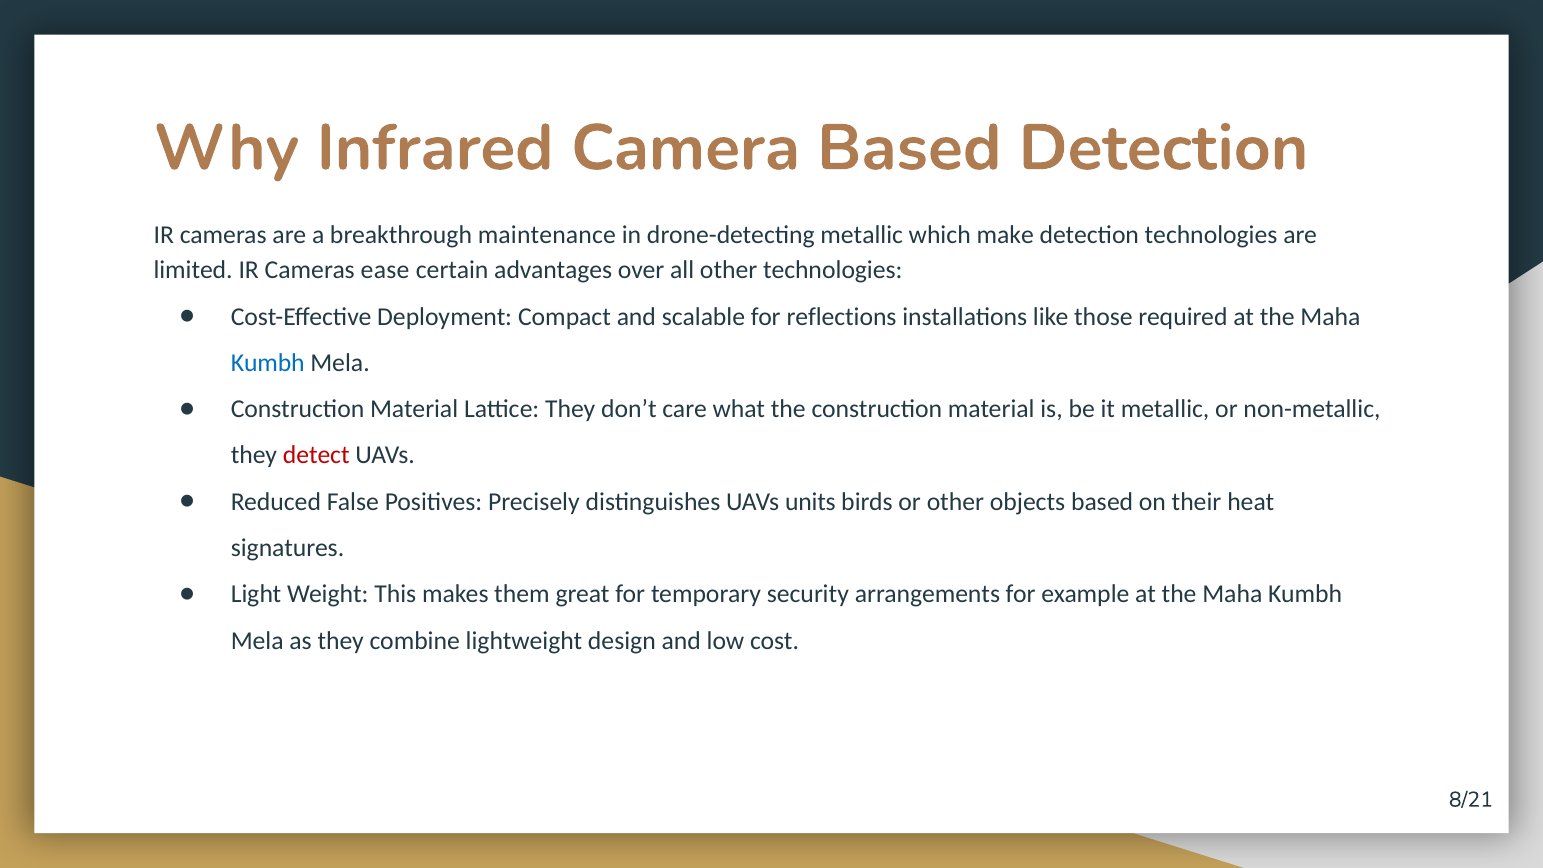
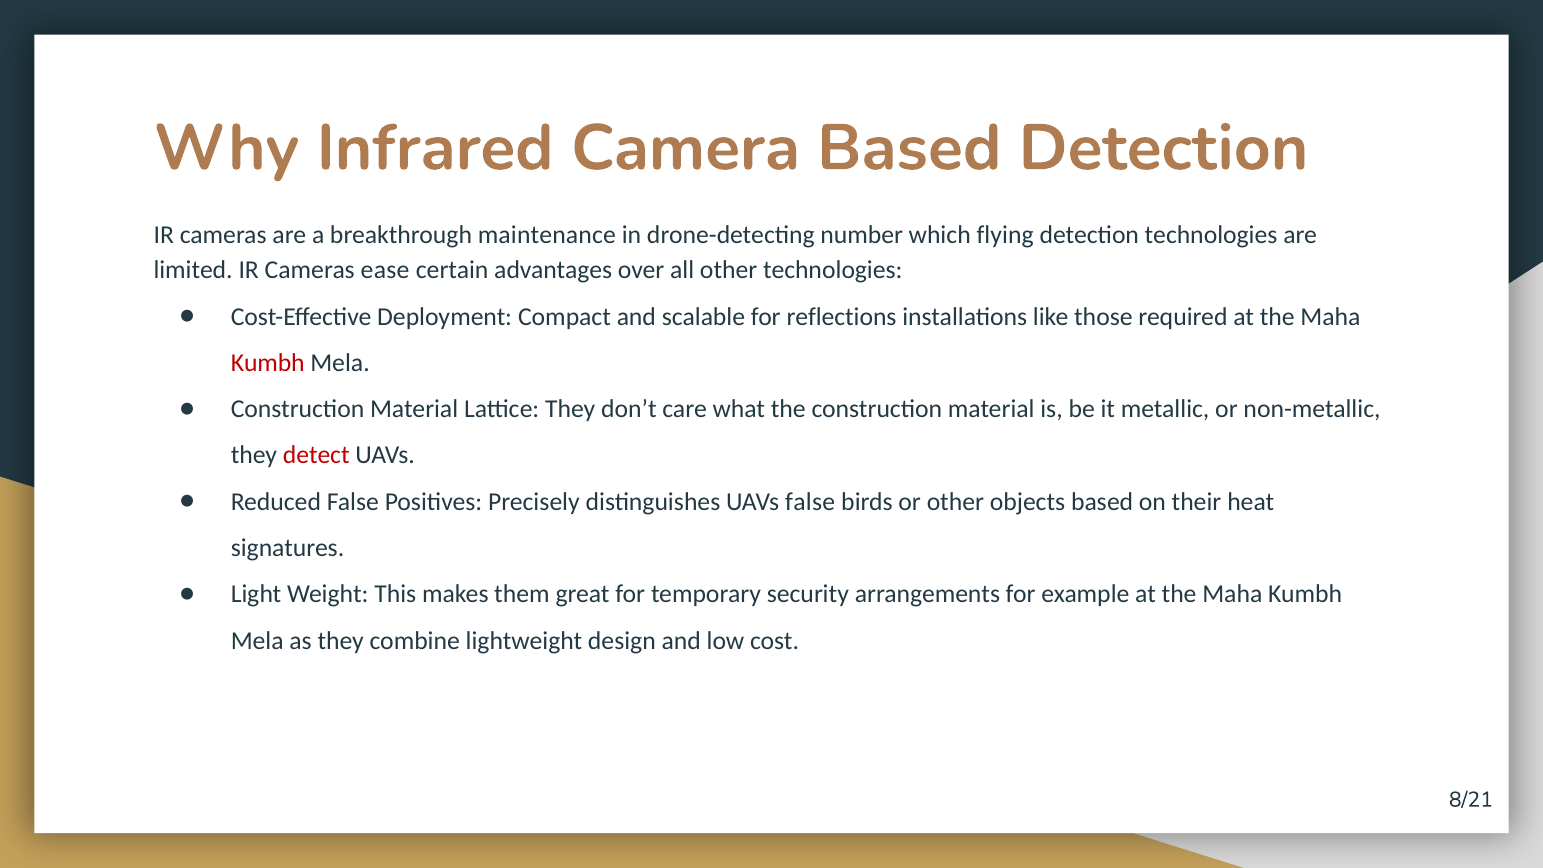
drone-detecting metallic: metallic -> number
make: make -> flying
Kumbh at (268, 363) colour: blue -> red
UAVs units: units -> false
